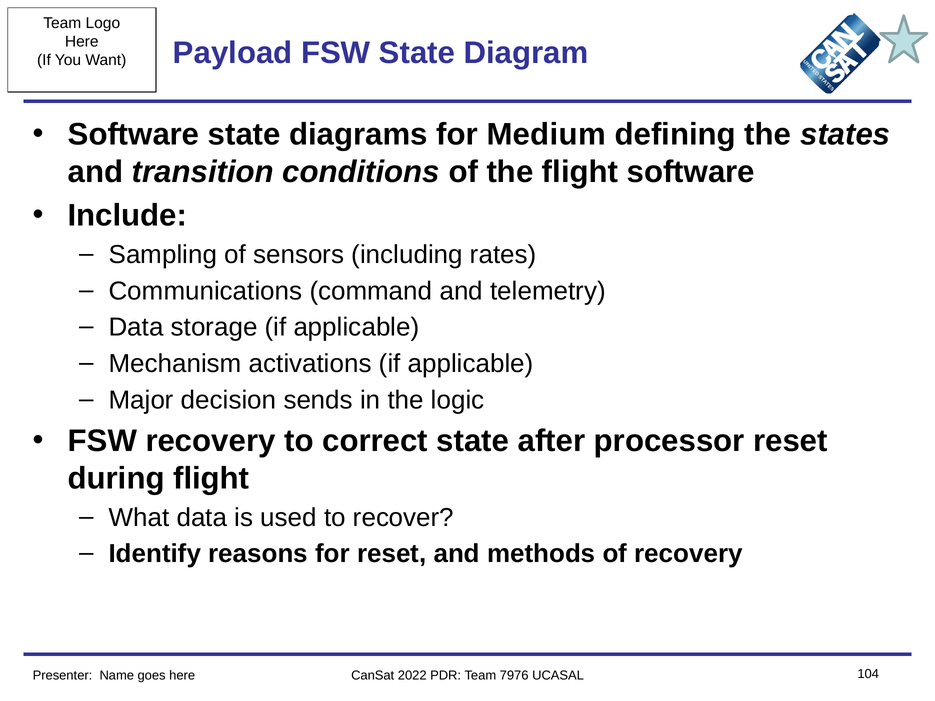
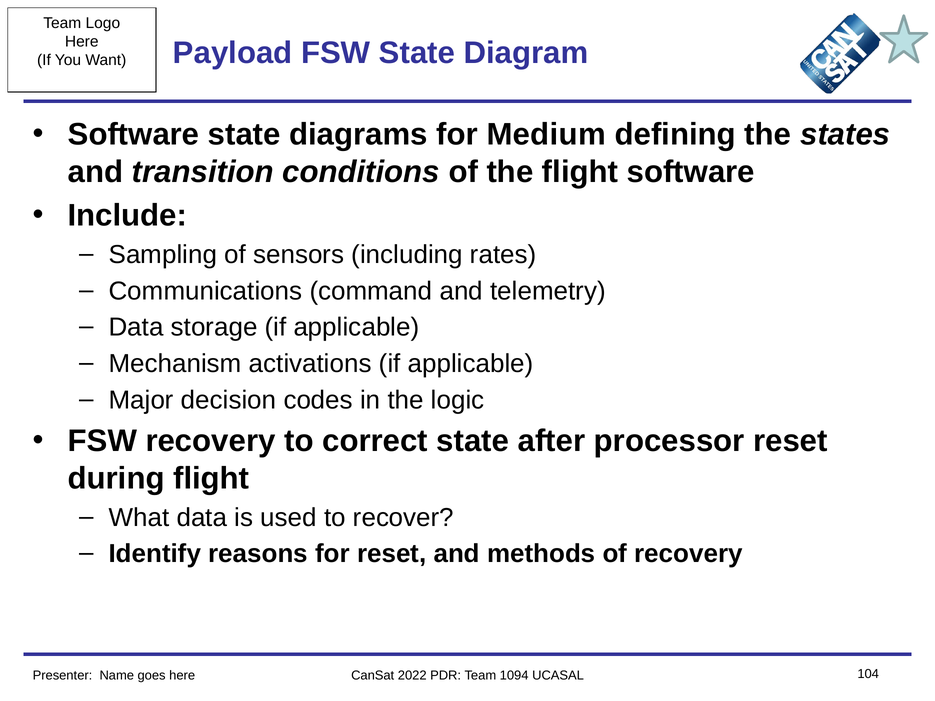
sends: sends -> codes
7976: 7976 -> 1094
